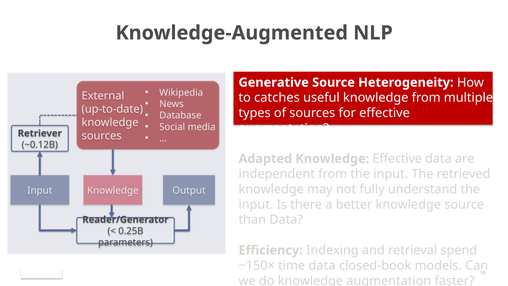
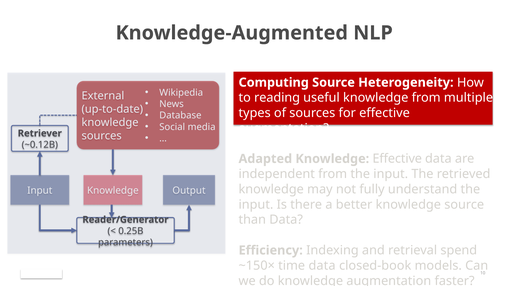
Generative: Generative -> Computing
catches: catches -> reading
